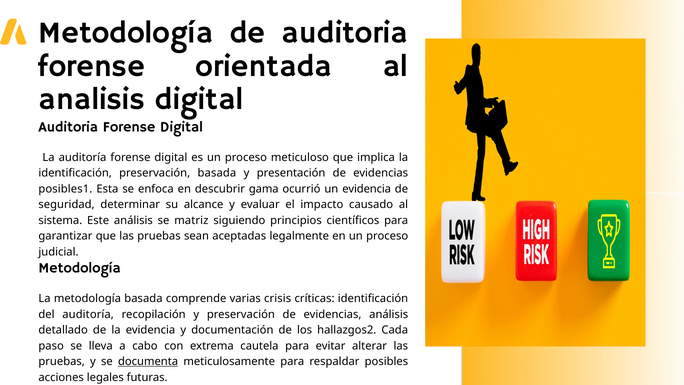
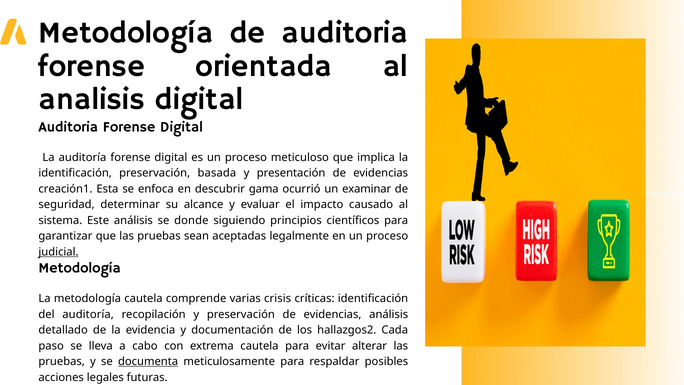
posibles1: posibles1 -> creación1
un evidencia: evidencia -> examinar
matriz: matriz -> donde
judicial underline: none -> present
metodología basada: basada -> cautela
